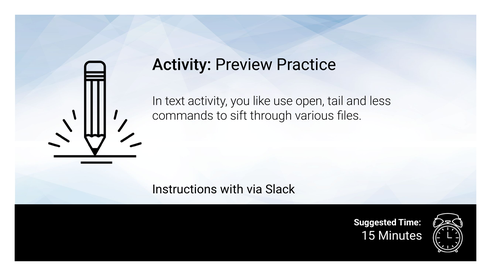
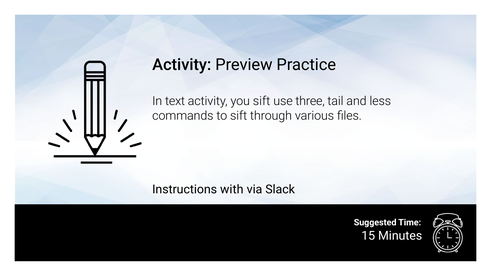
you like: like -> sift
open: open -> three
